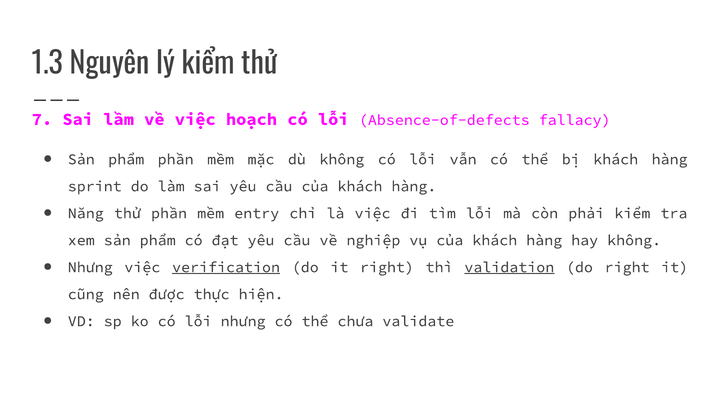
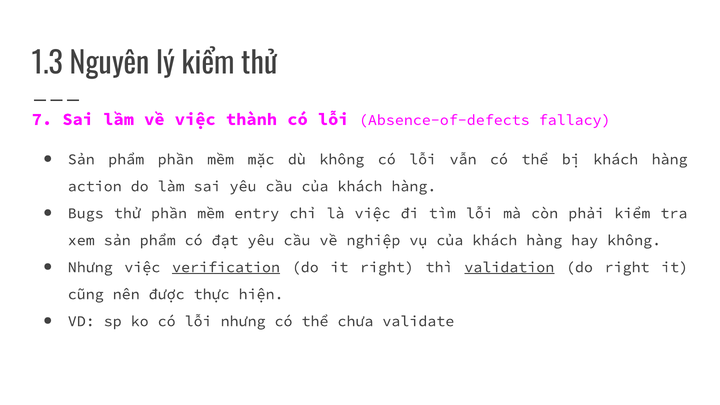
hoạch: hoạch -> thành
sprint: sprint -> action
Năng: Năng -> Bugs
